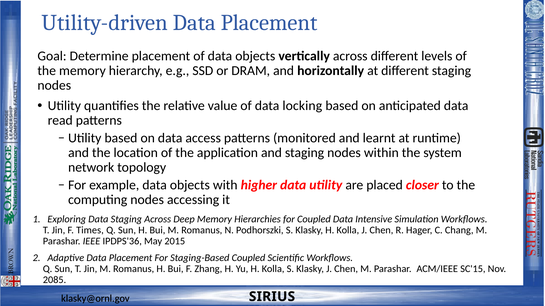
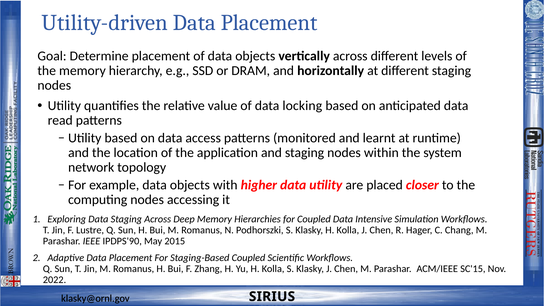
Times: Times -> Lustre
IPDPS'36: IPDPS'36 -> IPDPS'90
2085: 2085 -> 2022
